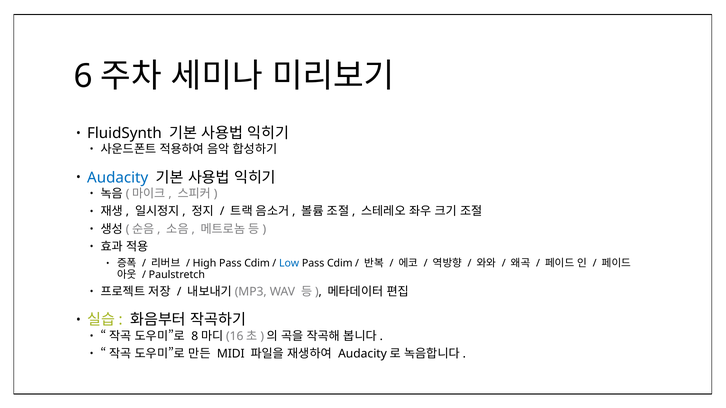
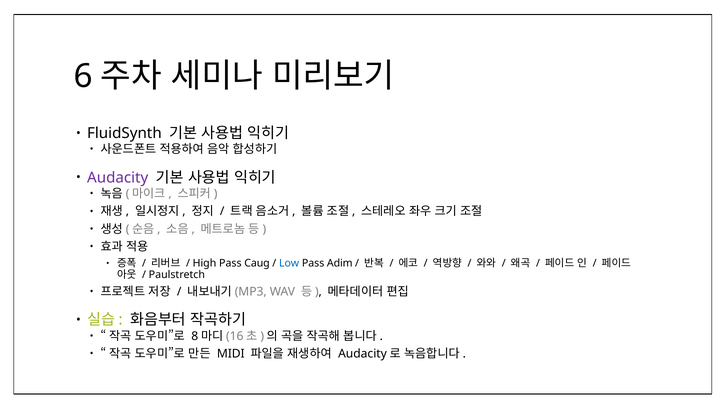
Audacity colour: blue -> purple
High Pass Cdim: Cdim -> Caug
Cdim at (340, 264): Cdim -> Adim
